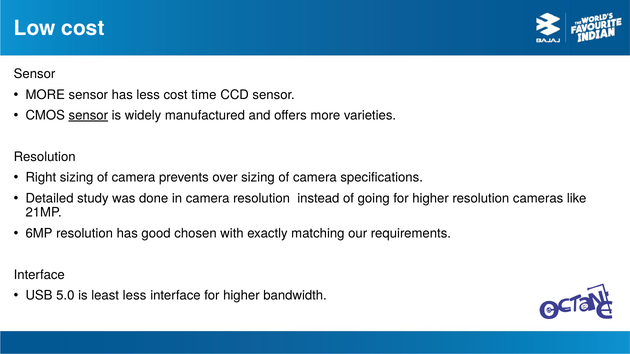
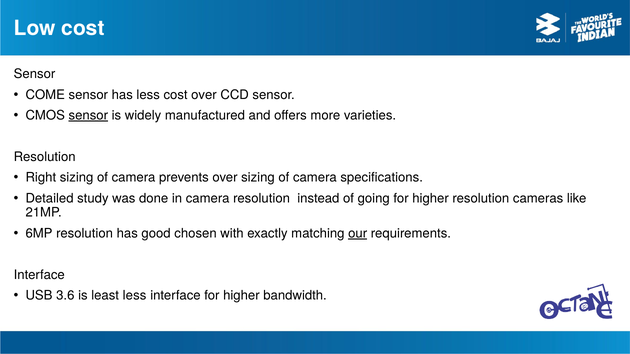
MORE at (45, 95): MORE -> COME
cost time: time -> over
our underline: none -> present
5.0: 5.0 -> 3.6
